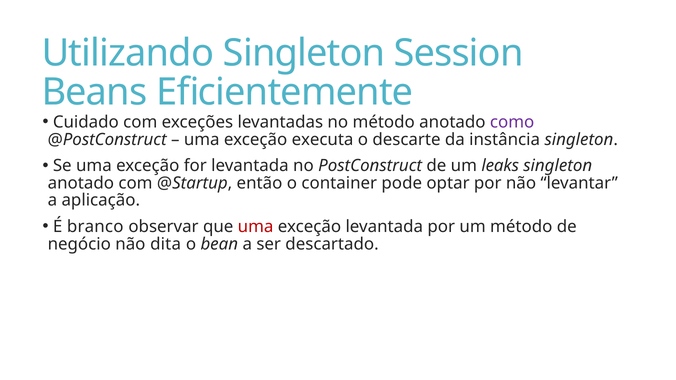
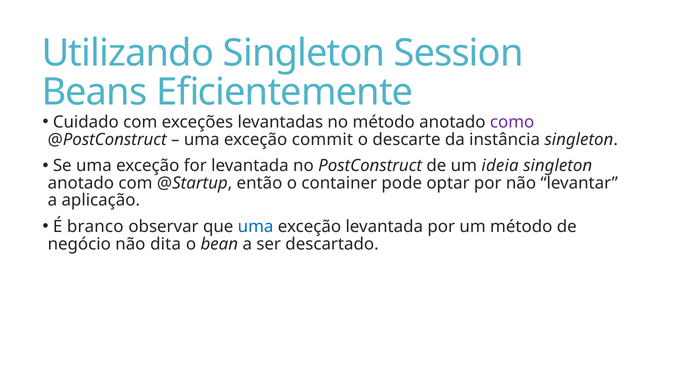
executa: executa -> commit
leaks: leaks -> ideia
uma at (256, 227) colour: red -> blue
